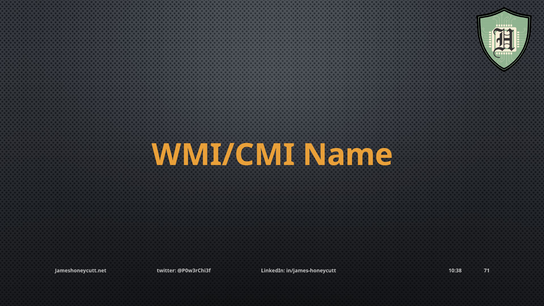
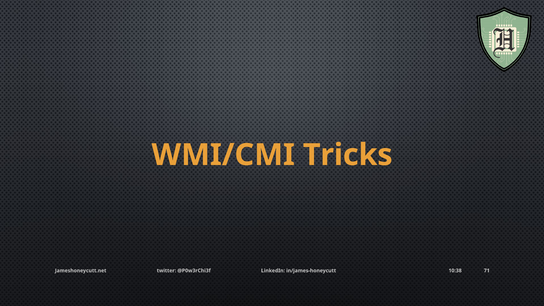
Name: Name -> Tricks
